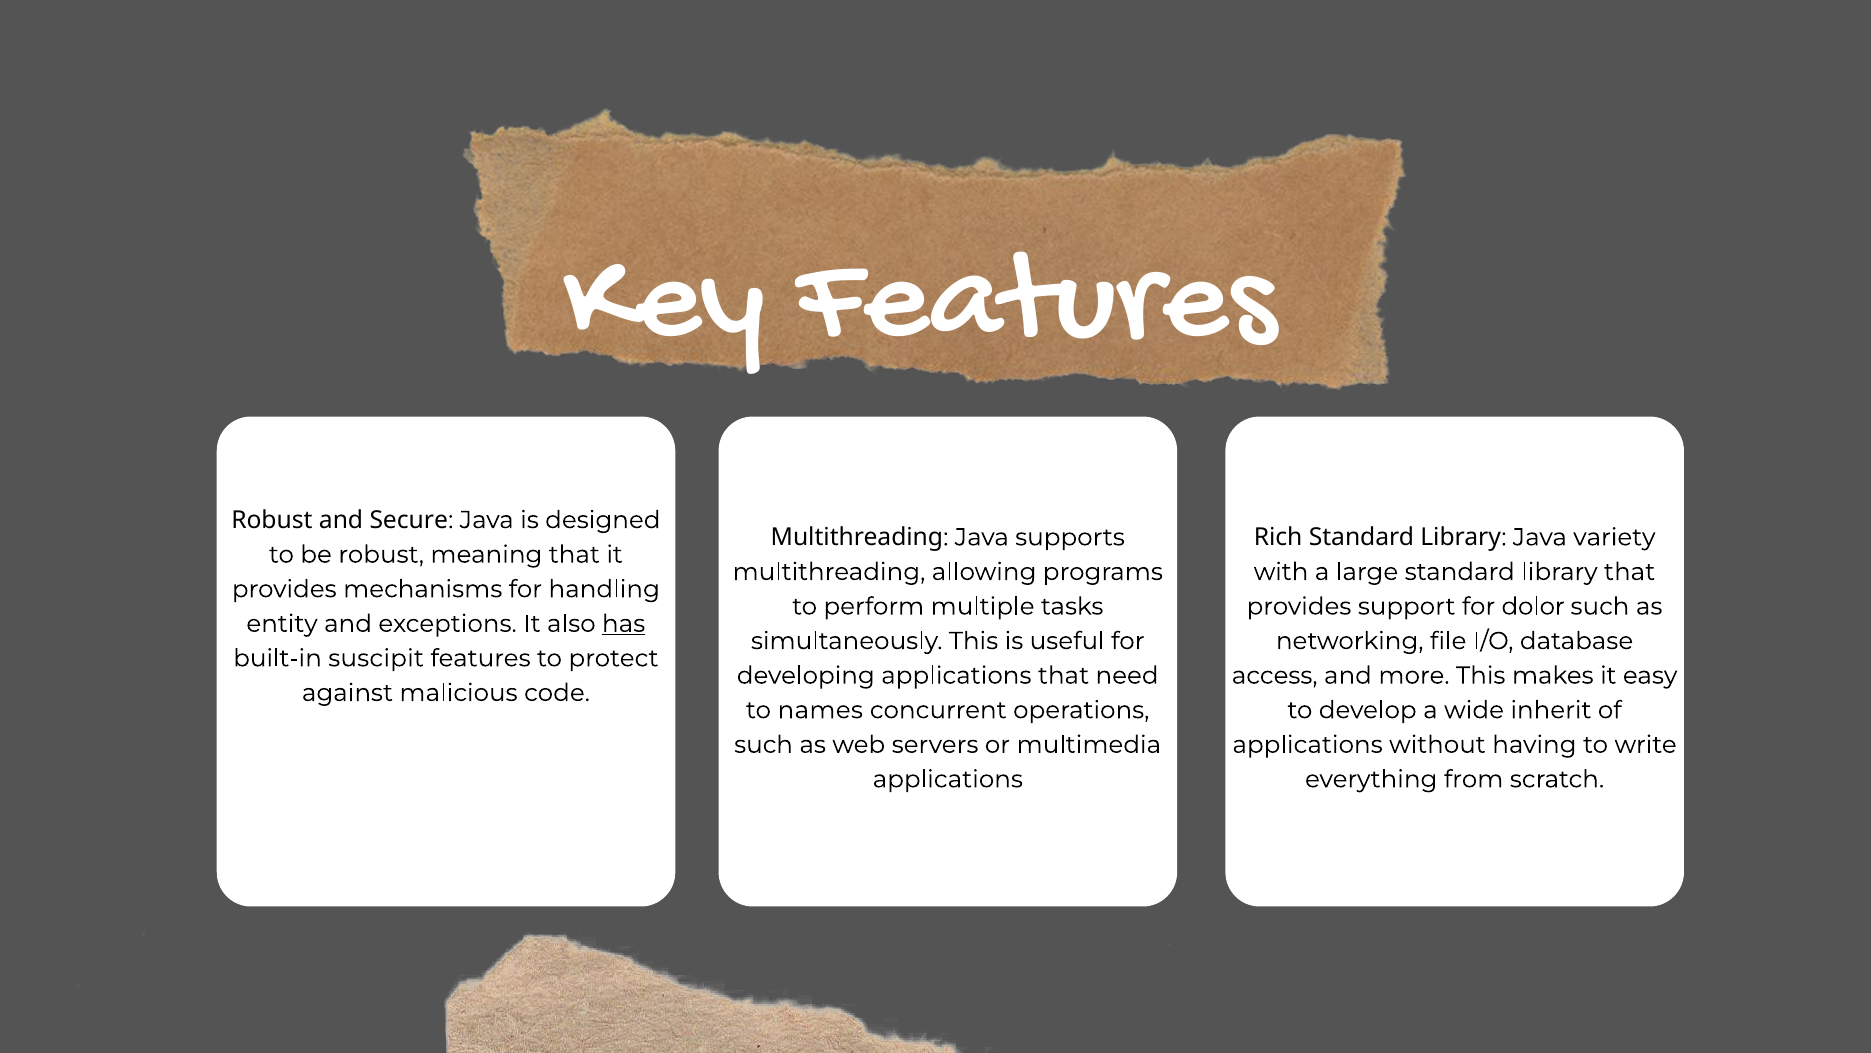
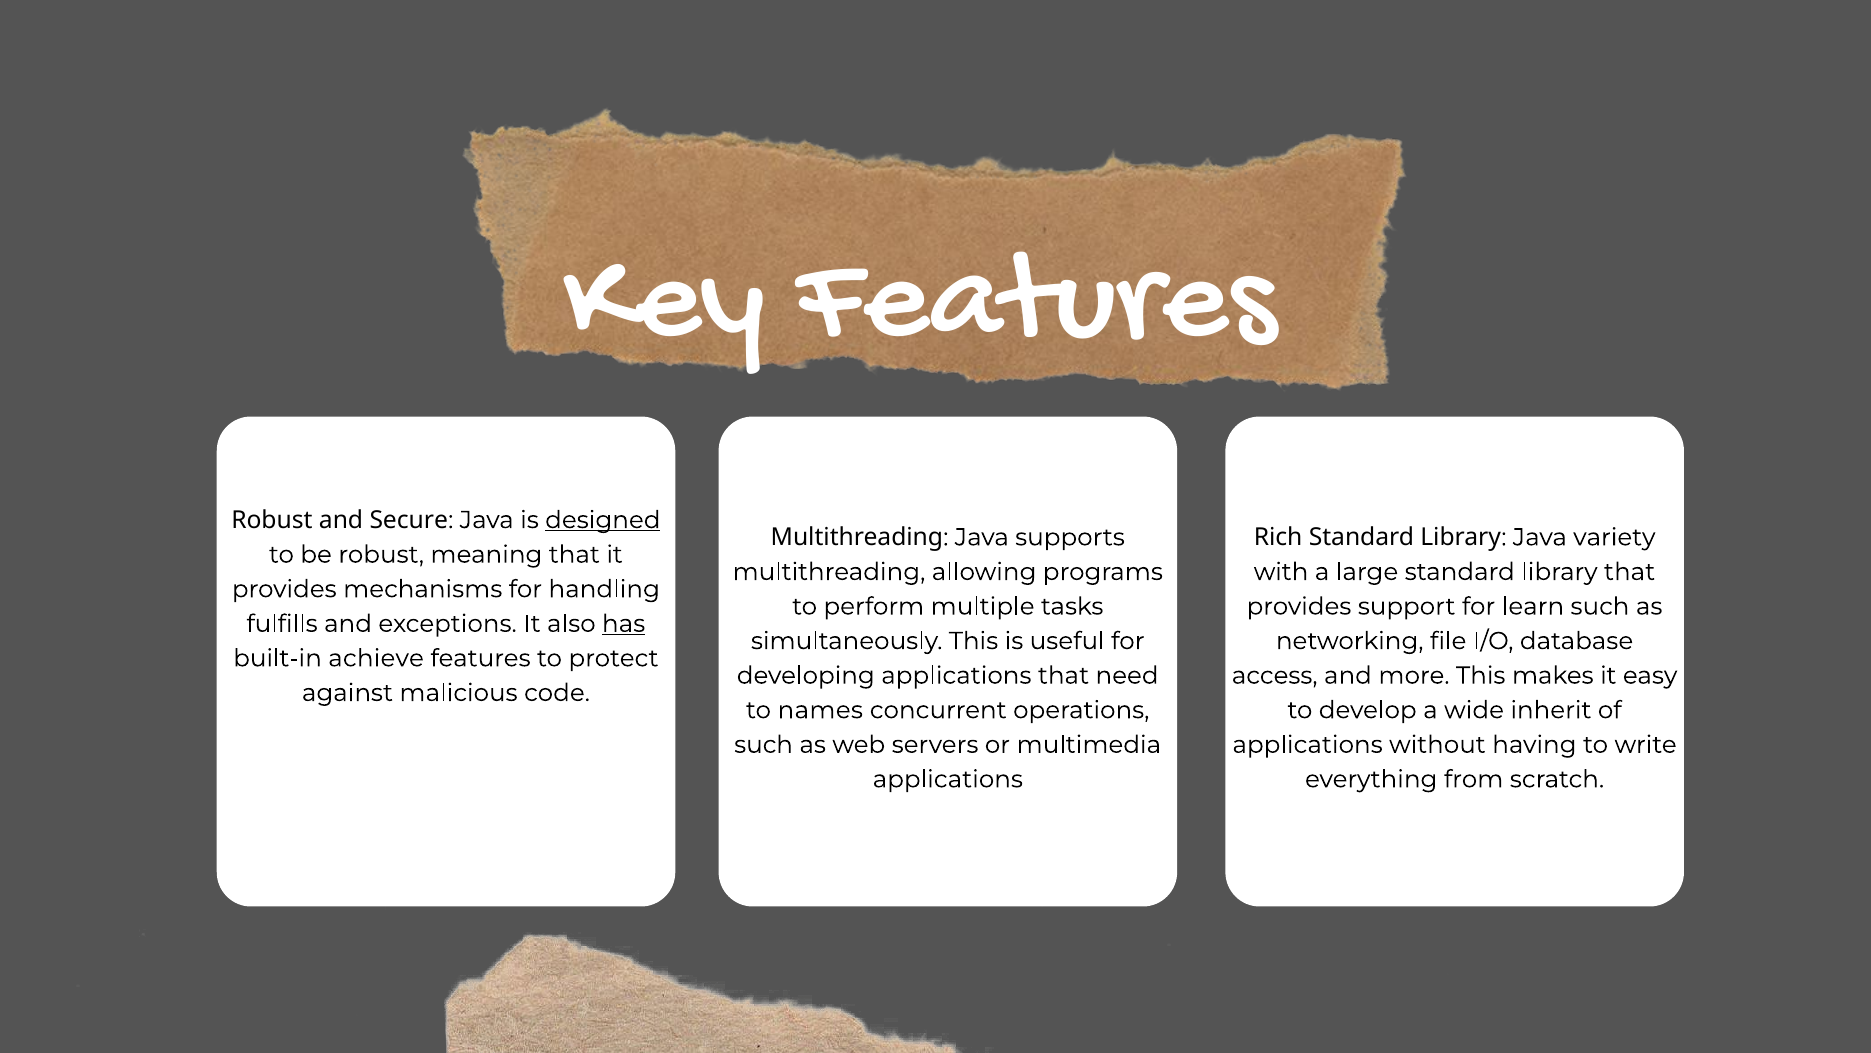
designed underline: none -> present
for dolor: dolor -> learn
entity: entity -> fulfills
built-in suscipit: suscipit -> achieve
